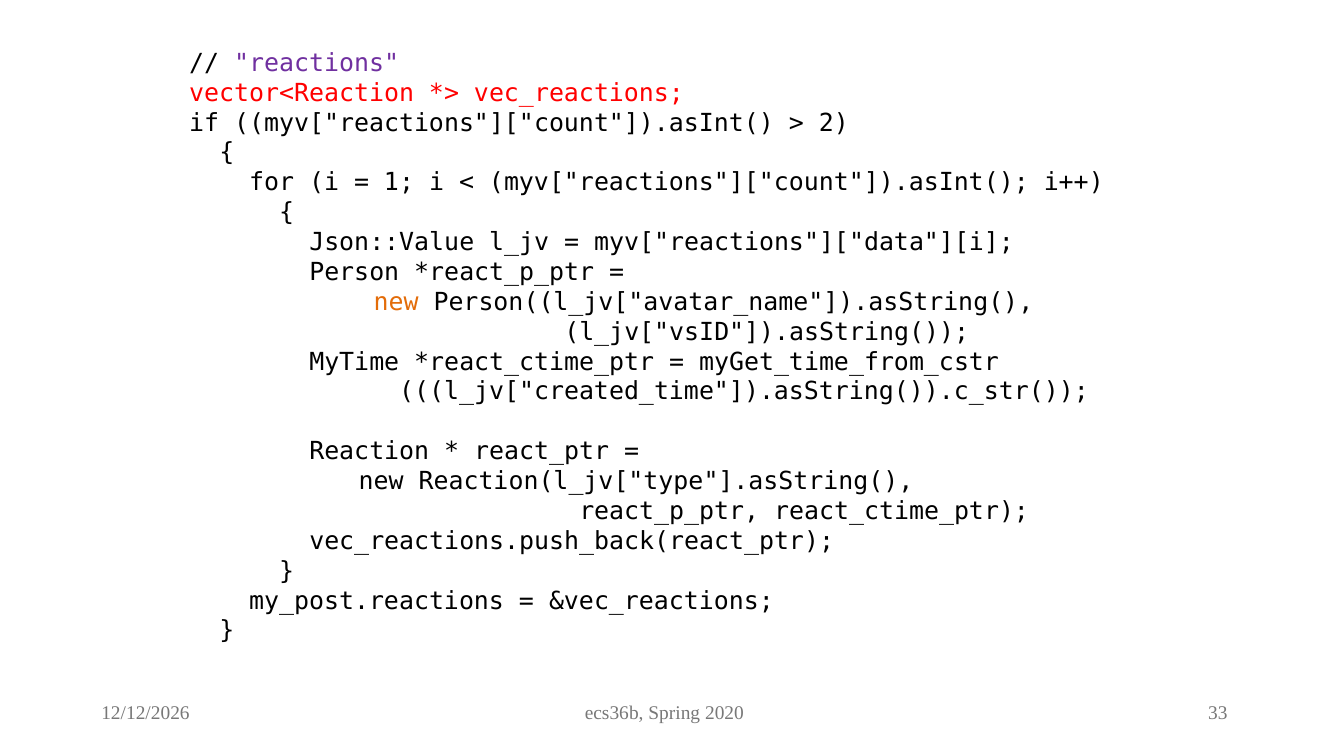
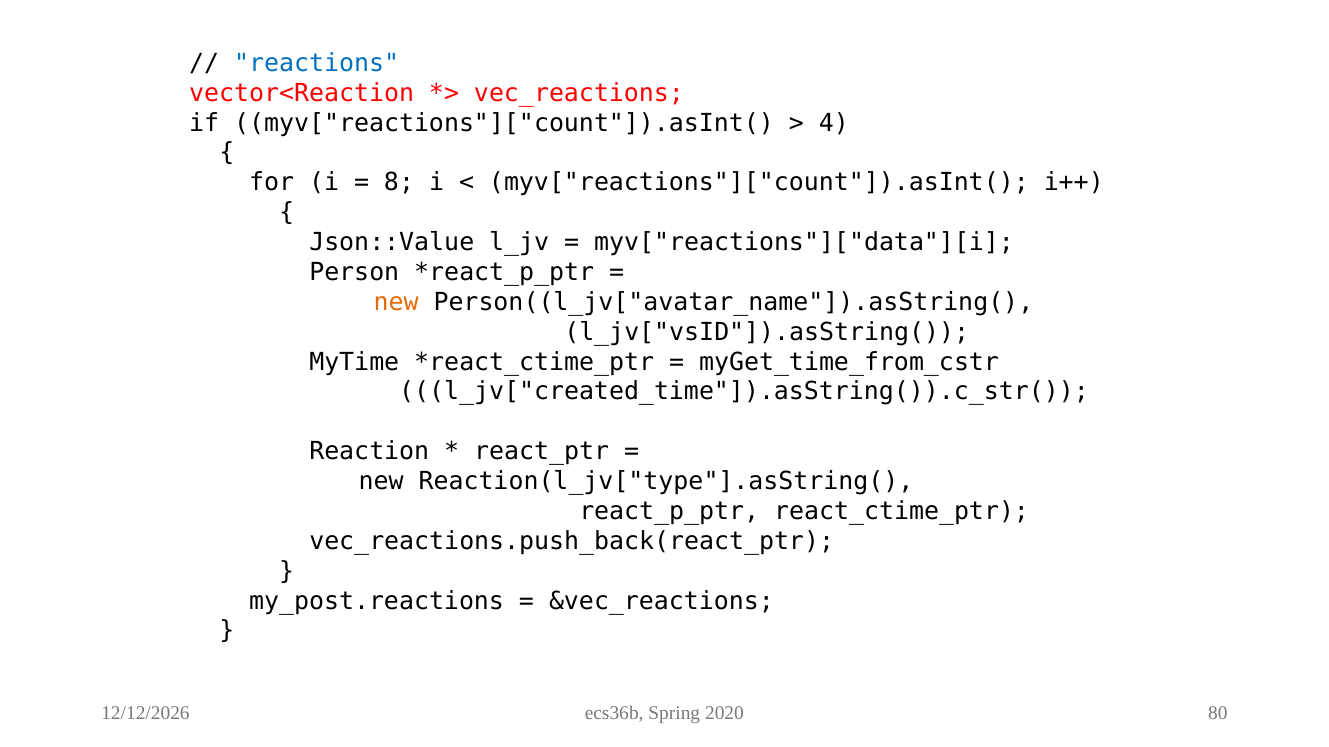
reactions colour: purple -> blue
2: 2 -> 4
1: 1 -> 8
33: 33 -> 80
